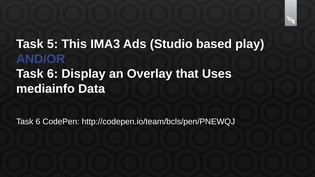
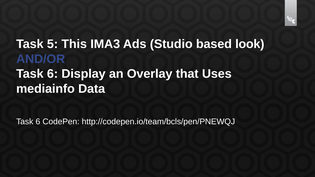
play: play -> look
